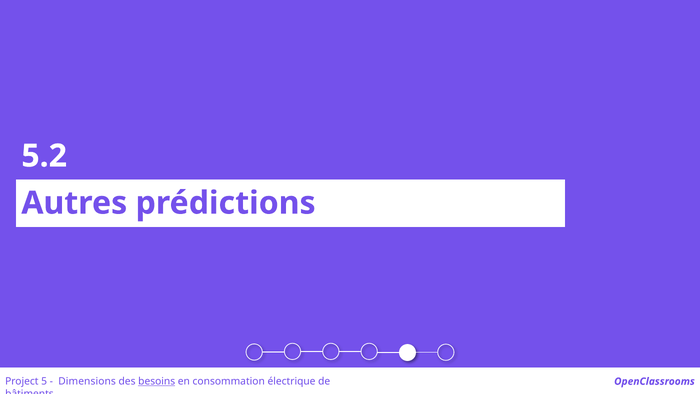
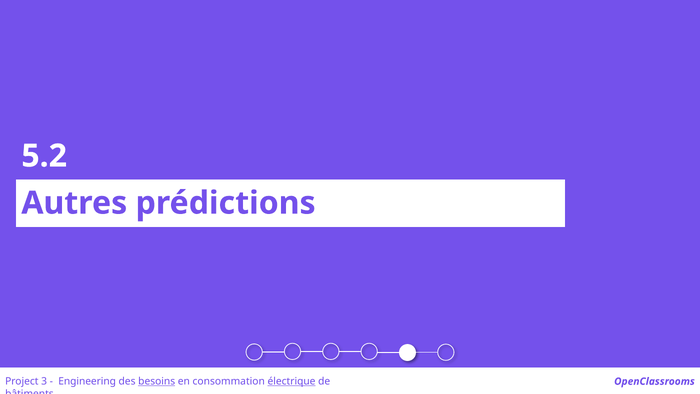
5: 5 -> 3
Dimensions: Dimensions -> Engineering
électrique underline: none -> present
